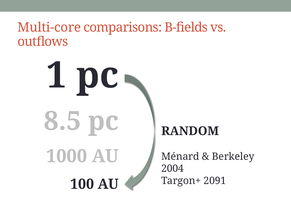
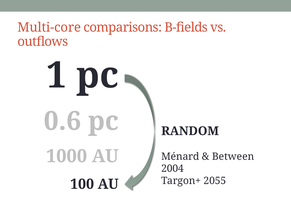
8.5: 8.5 -> 0.6
Berkeley: Berkeley -> Between
2091: 2091 -> 2055
